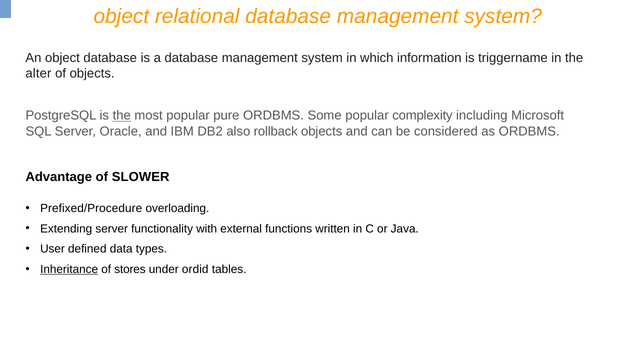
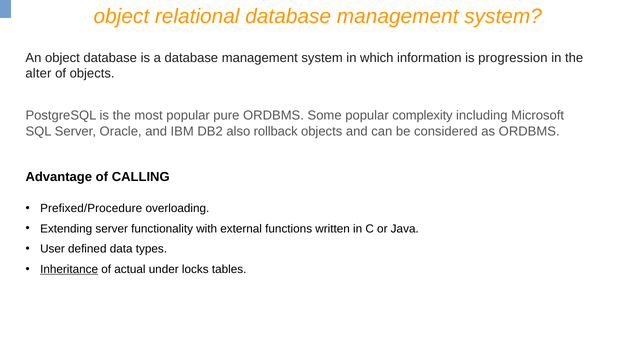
triggername: triggername -> progression
the at (122, 115) underline: present -> none
SLOWER: SLOWER -> CALLING
stores: stores -> actual
ordid: ordid -> locks
